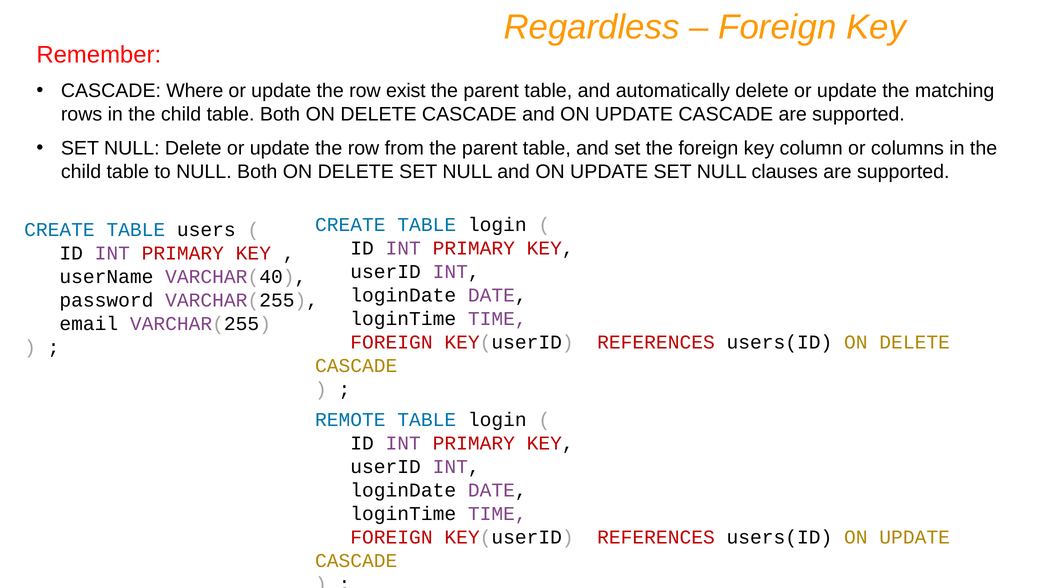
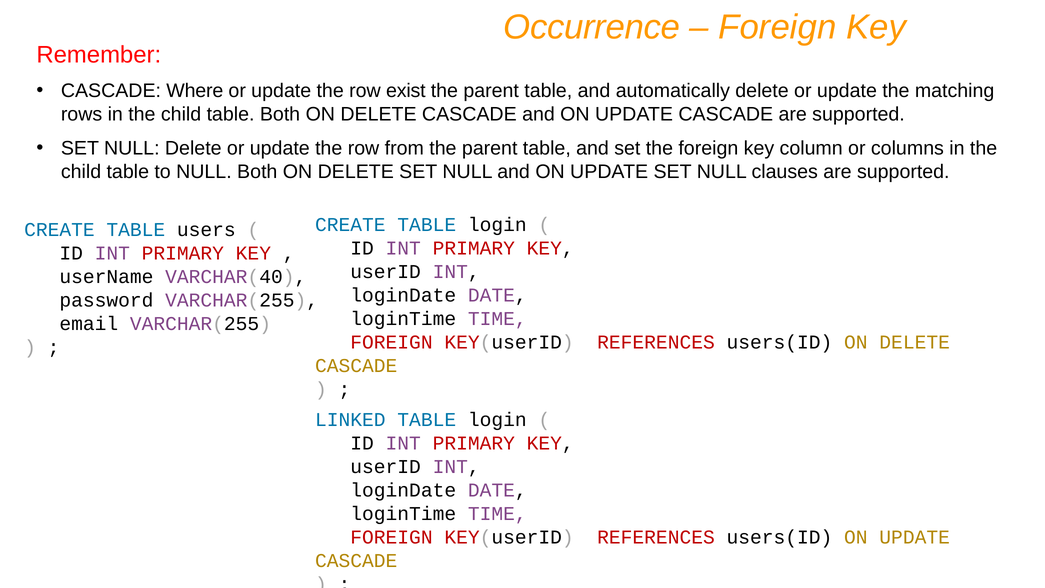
Regardless: Regardless -> Occurrence
REMOTE: REMOTE -> LINKED
